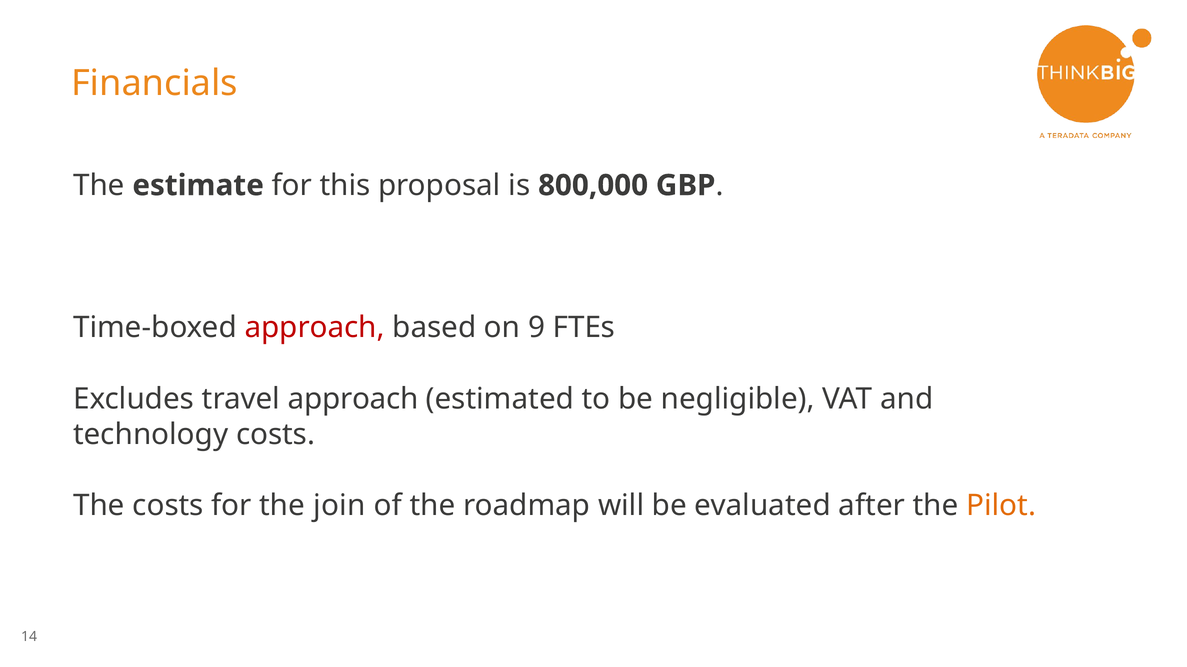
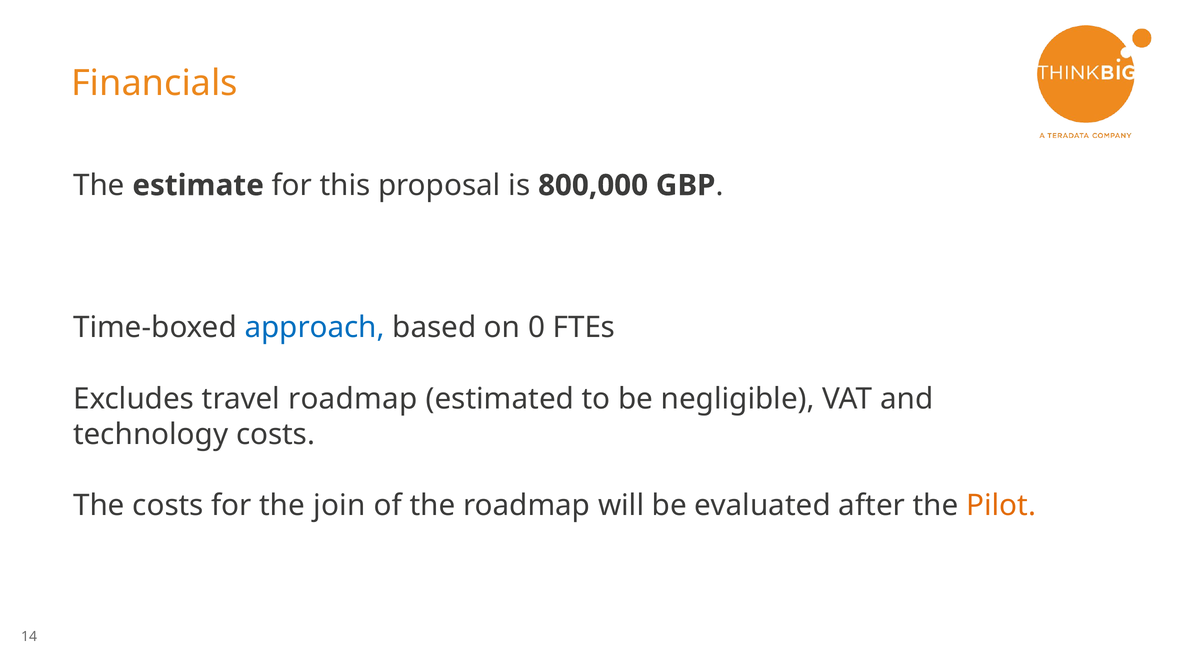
approach at (315, 328) colour: red -> blue
9: 9 -> 0
travel approach: approach -> roadmap
